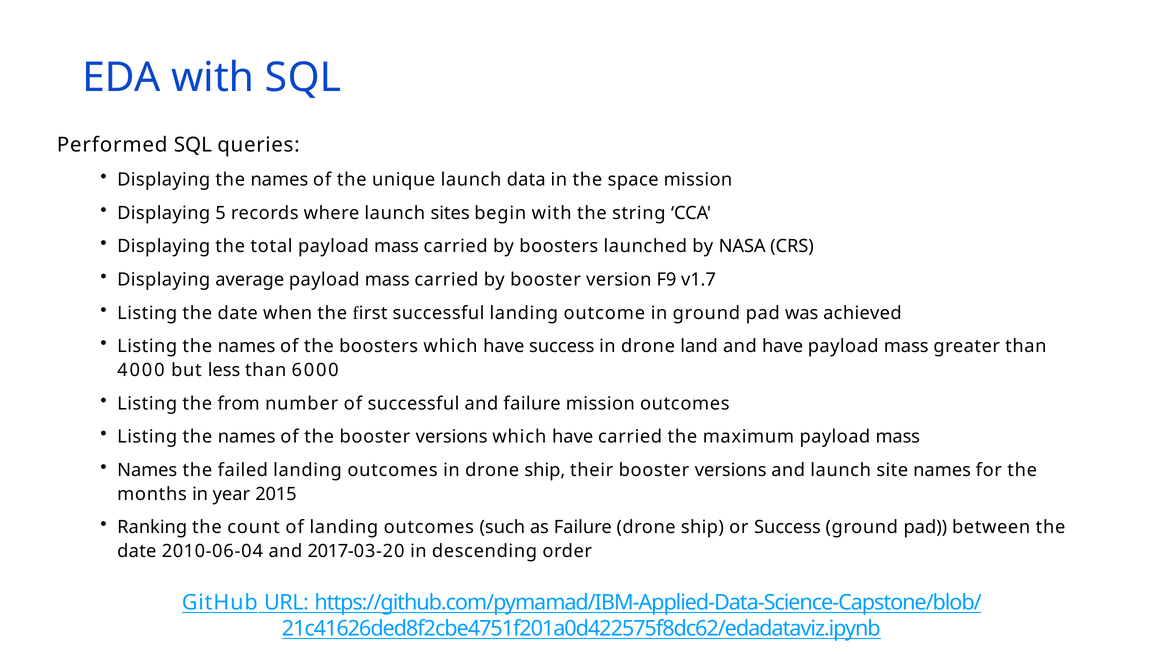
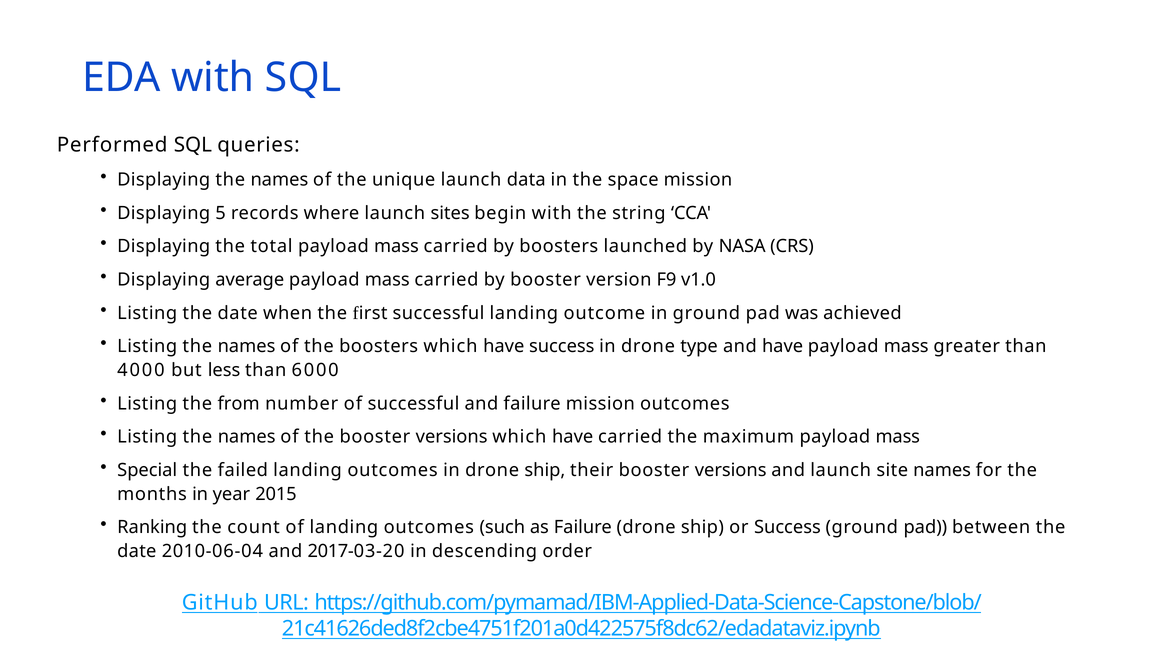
v1.7: v1.7 -> v1.0
land: land -> type
Names at (147, 470): Names -> Special
